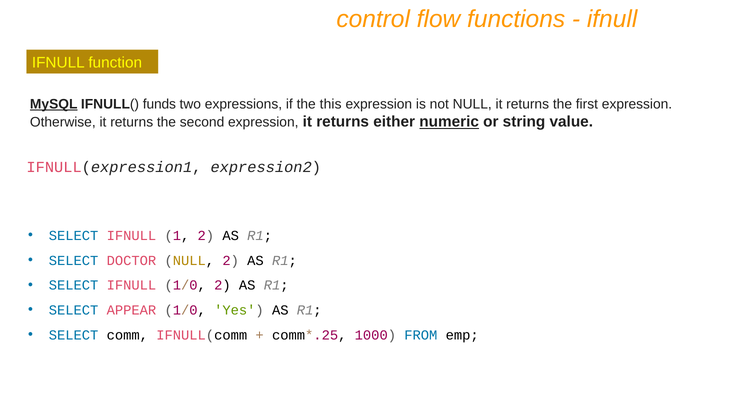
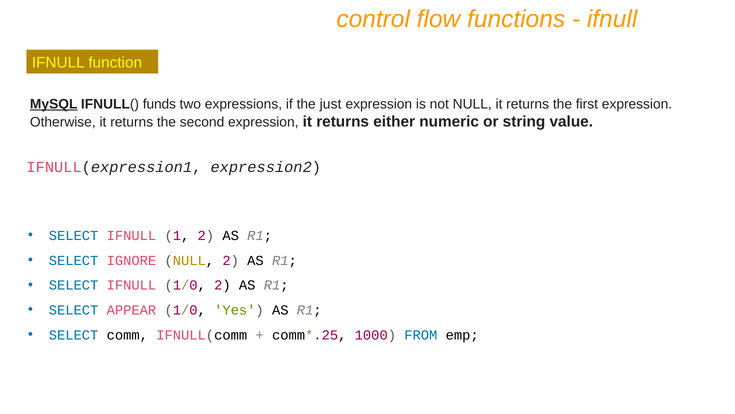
this: this -> just
numeric underline: present -> none
DOCTOR: DOCTOR -> IGNORE
